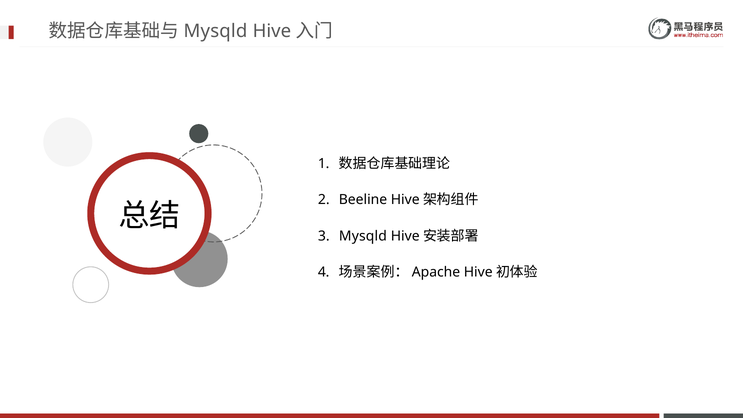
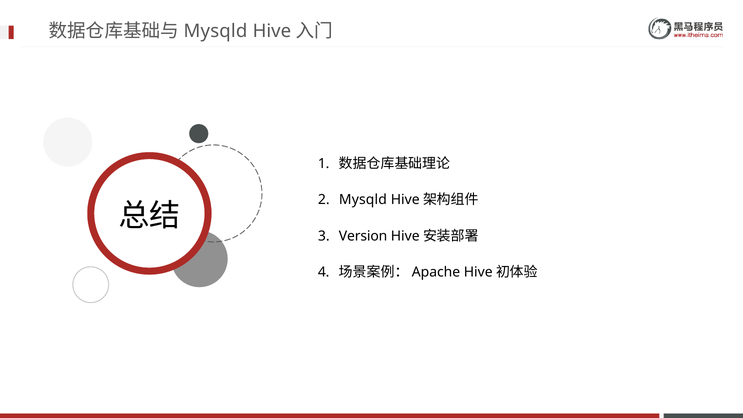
Beeline at (363, 200): Beeline -> Mysqld
Mysqld at (363, 236): Mysqld -> Version
